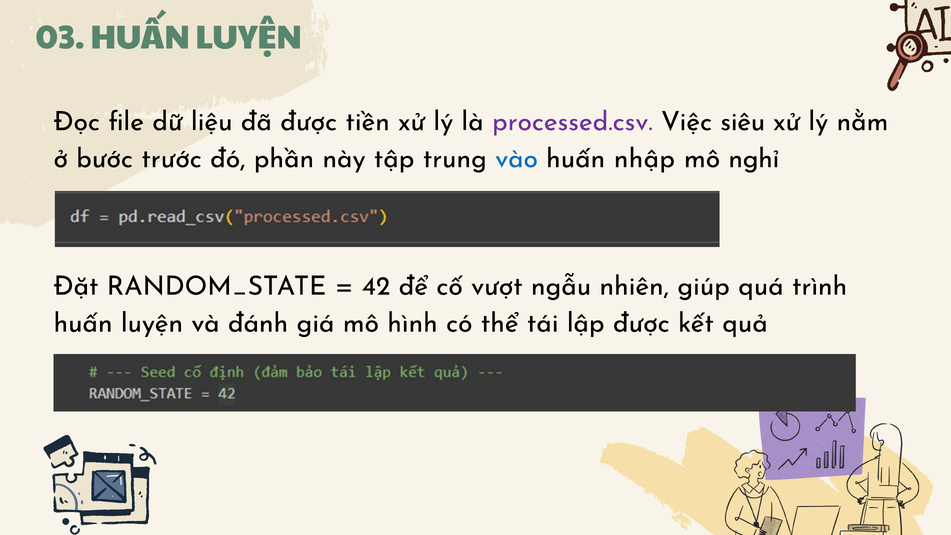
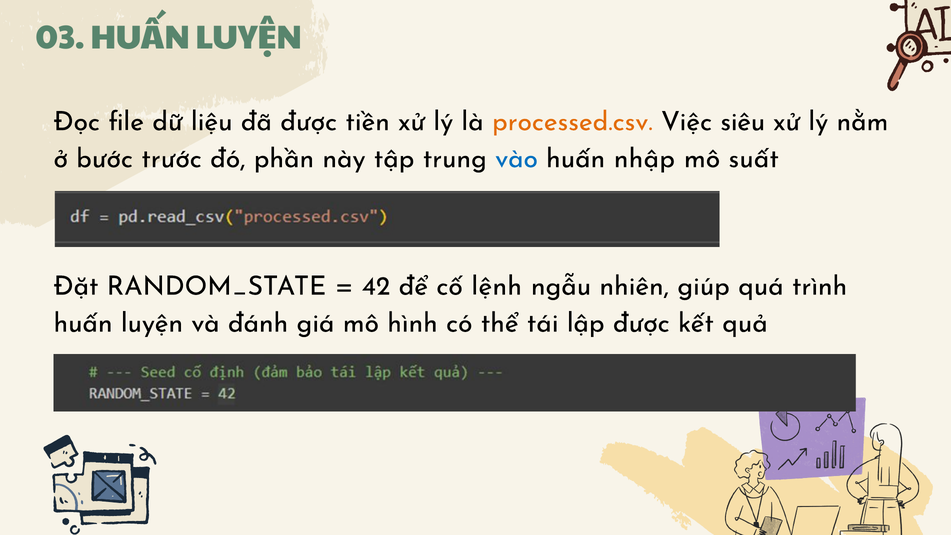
processed.csv colour: purple -> orange
nghỉ: nghỉ -> suất
vượt: vượt -> lệnh
